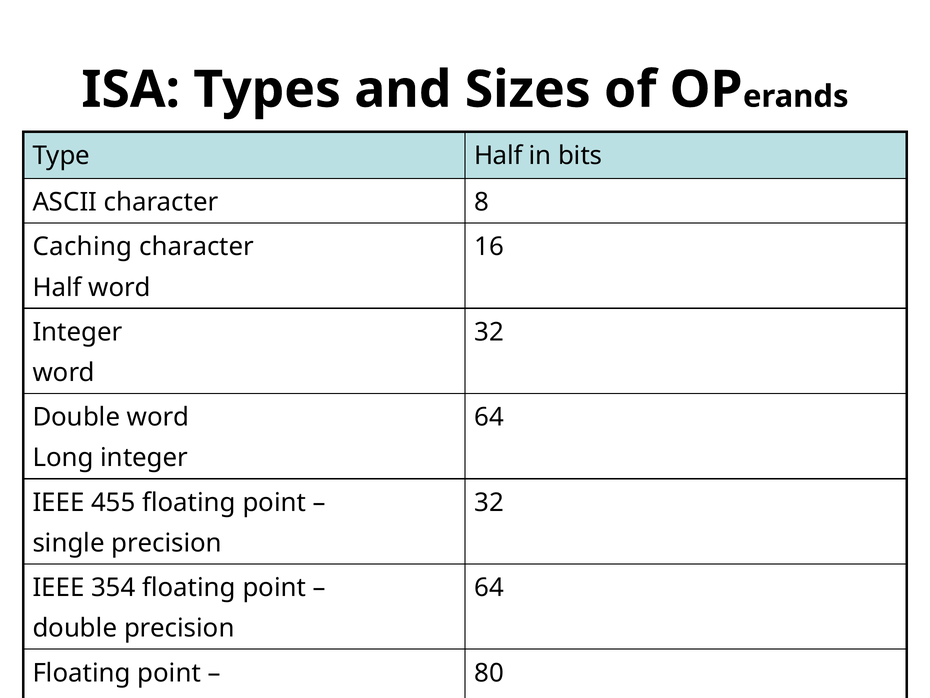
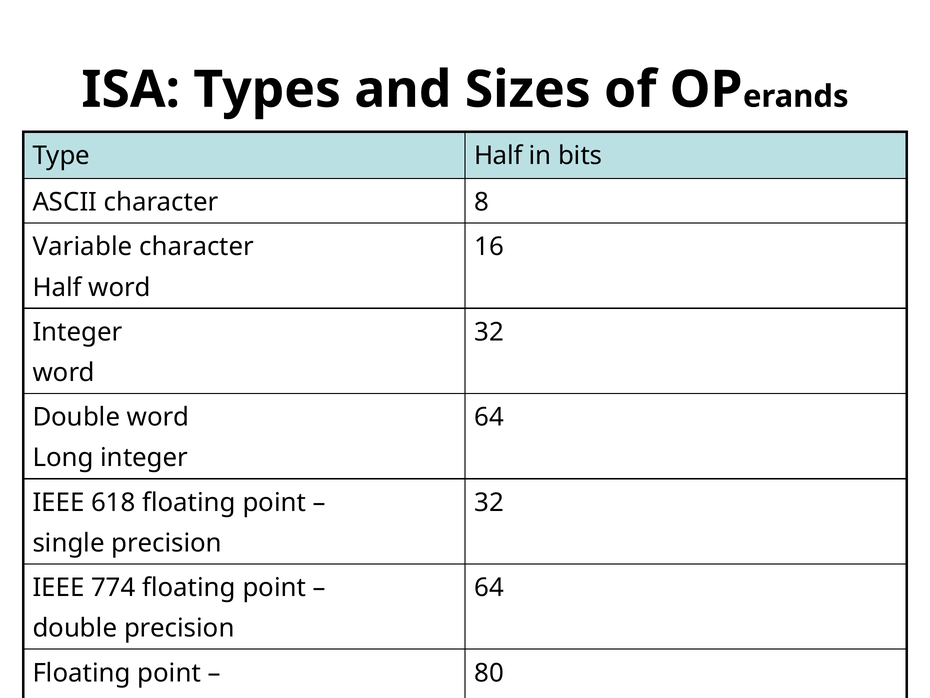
Caching: Caching -> Variable
455: 455 -> 618
354: 354 -> 774
